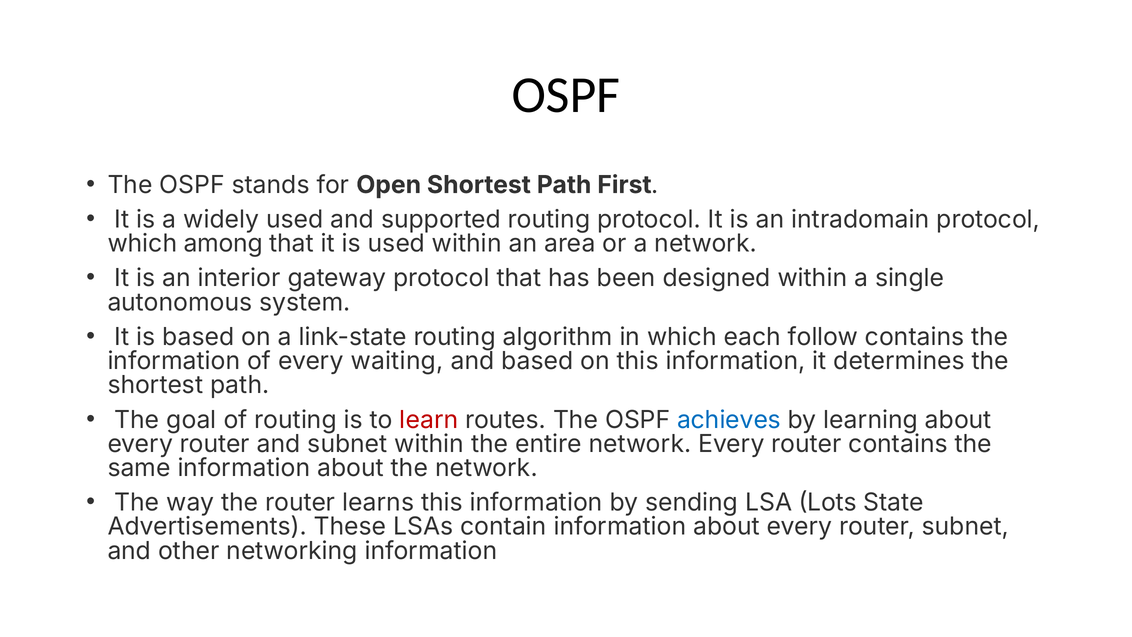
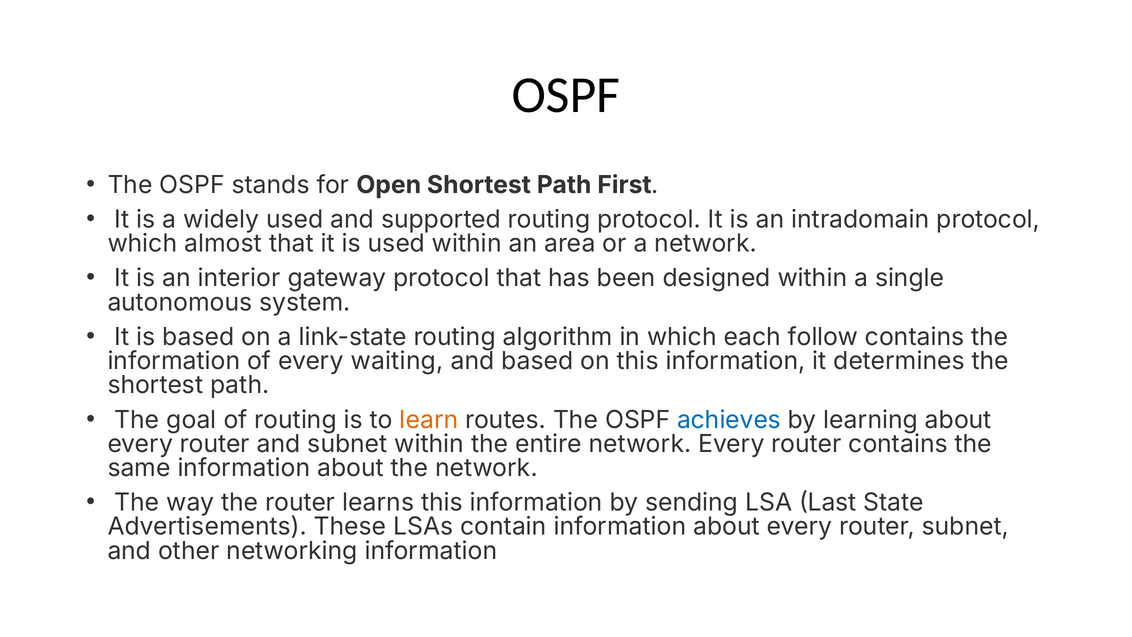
among: among -> almost
learn colour: red -> orange
Lots: Lots -> Last
